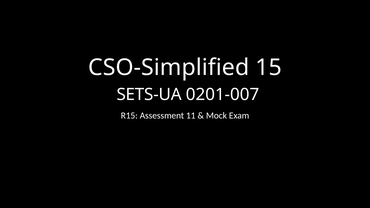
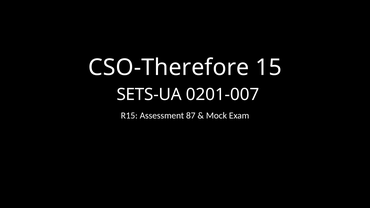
CSO-Simplified: CSO-Simplified -> CSO-Therefore
11: 11 -> 87
